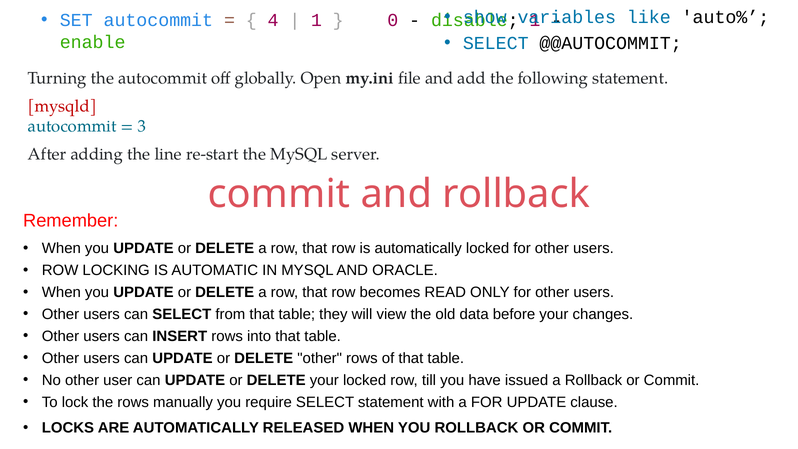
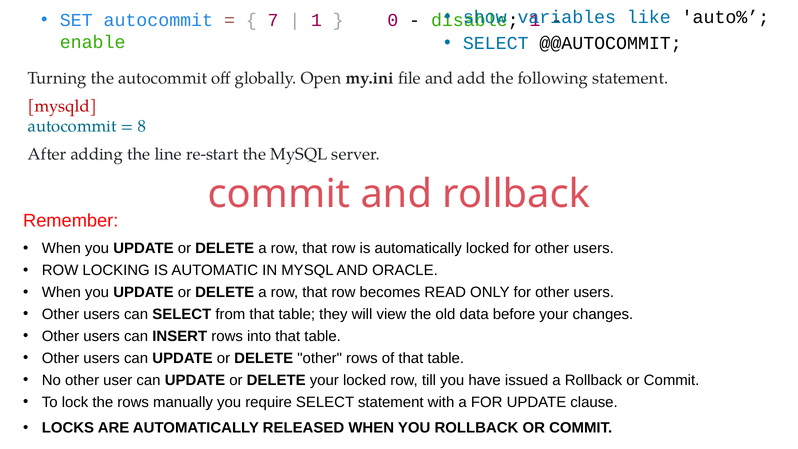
4: 4 -> 7
3: 3 -> 8
